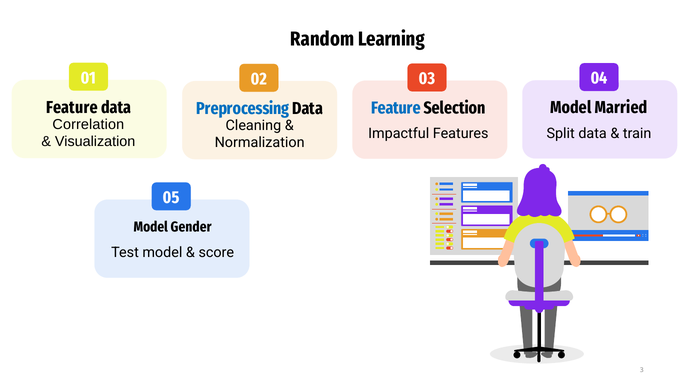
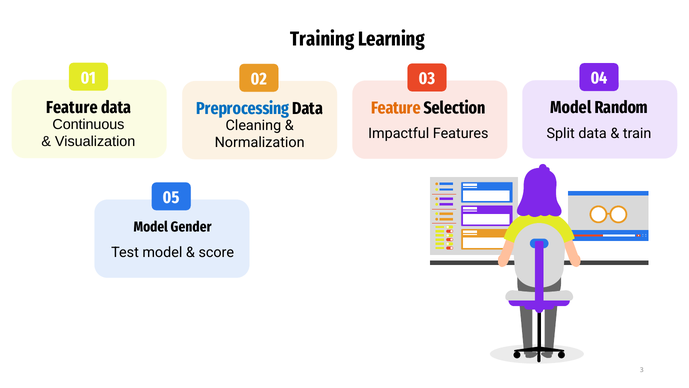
Random: Random -> Training
Married: Married -> Random
Feature at (396, 108) colour: blue -> orange
Correlation: Correlation -> Continuous
